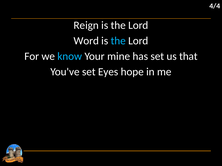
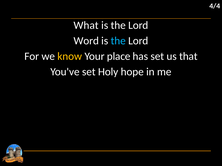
Reign: Reign -> What
know colour: light blue -> yellow
mine: mine -> place
Eyes: Eyes -> Holy
